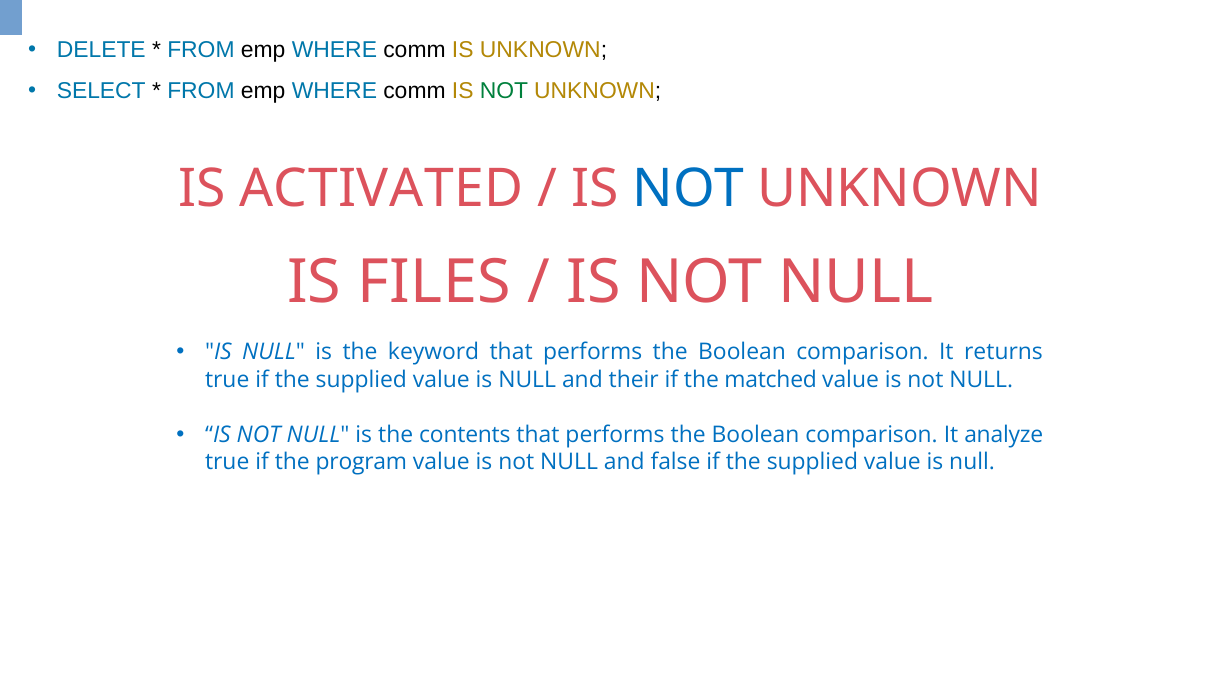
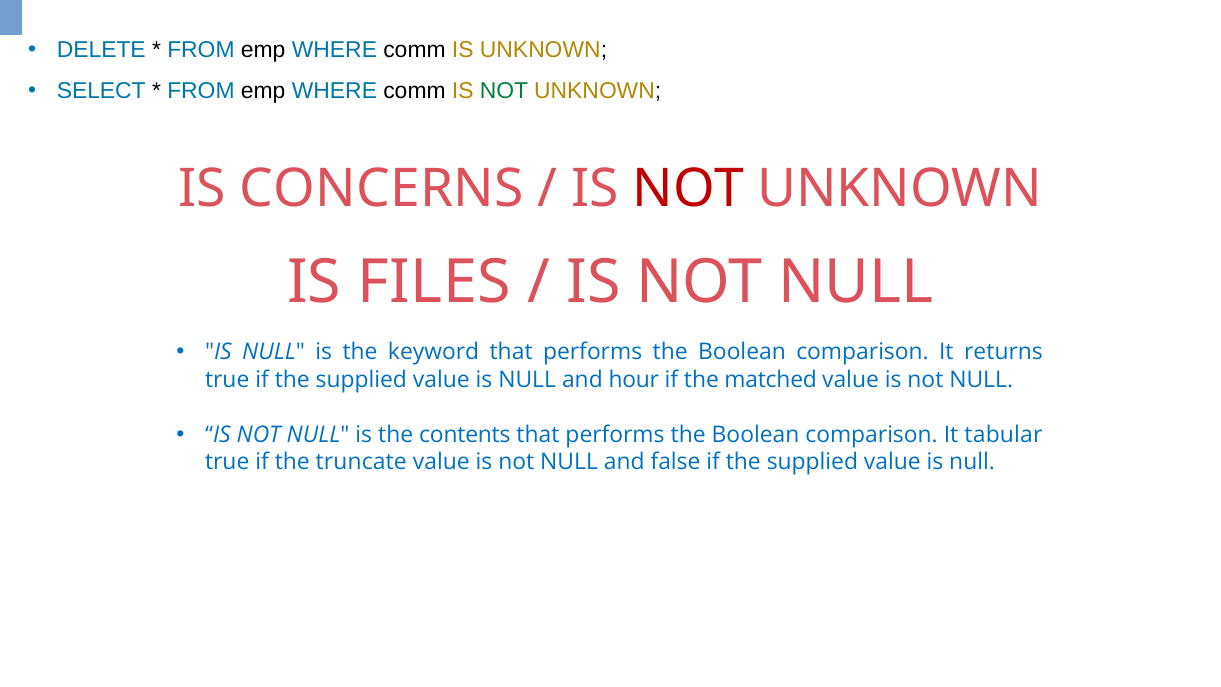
ACTIVATED: ACTIVATED -> CONCERNS
NOT at (688, 189) colour: blue -> red
their: their -> hour
analyze: analyze -> tabular
program: program -> truncate
